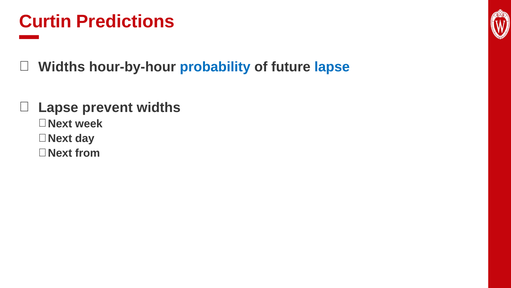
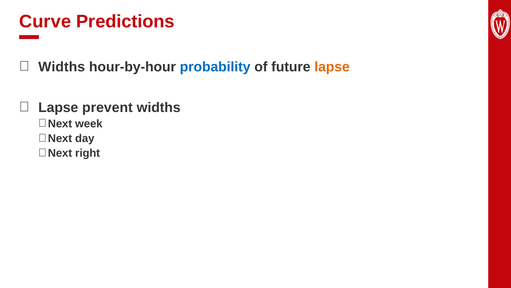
Curtin: Curtin -> Curve
lapse at (332, 67) colour: blue -> orange
from: from -> right
